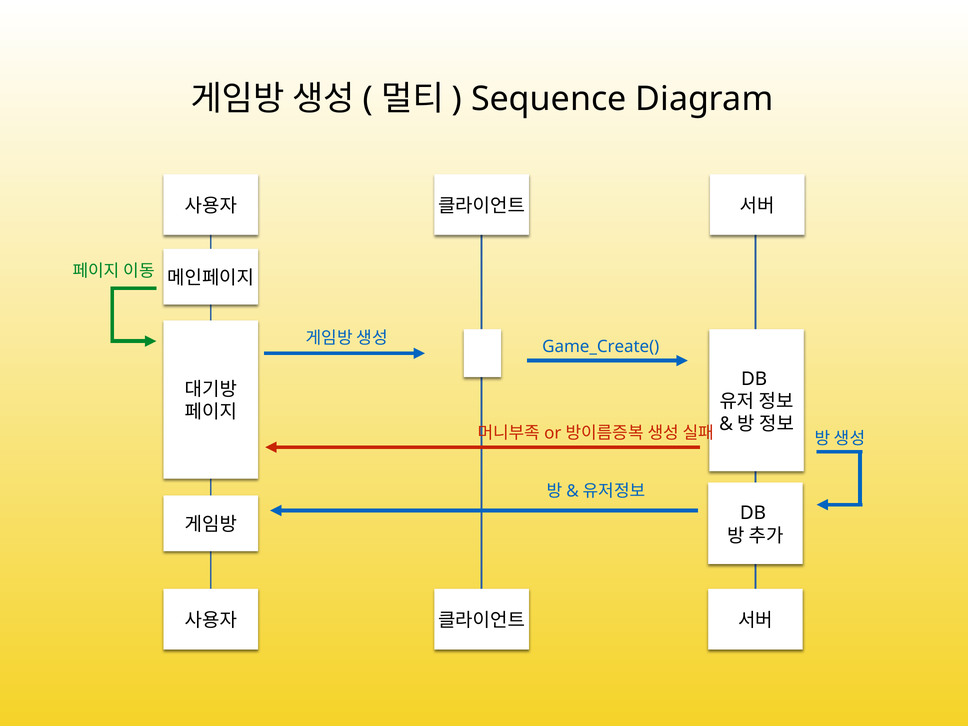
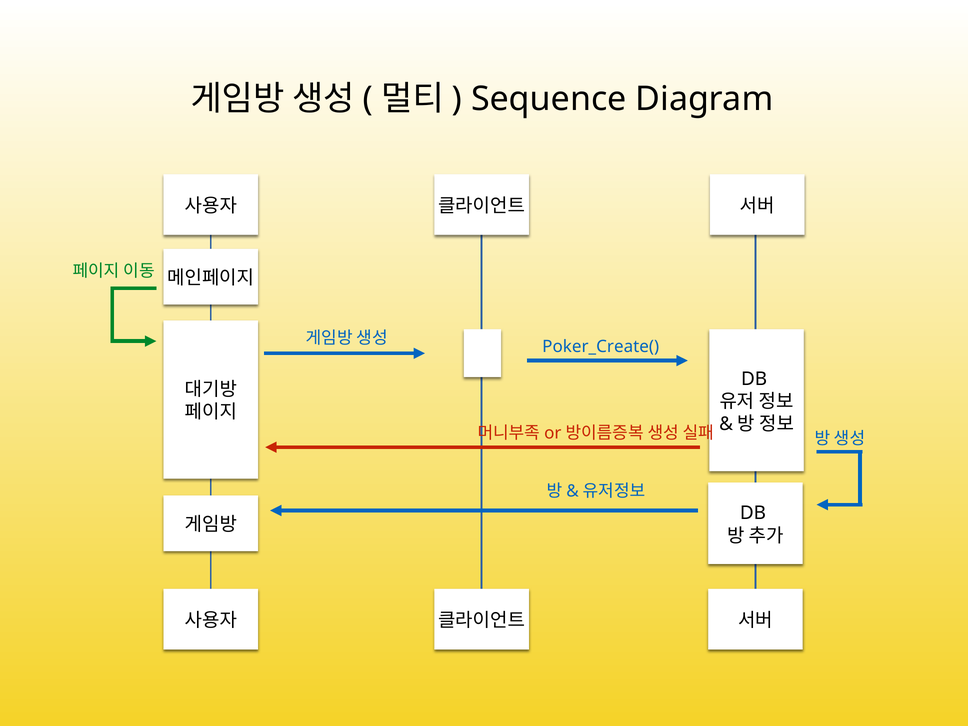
Game_Create(: Game_Create( -> Poker_Create(
